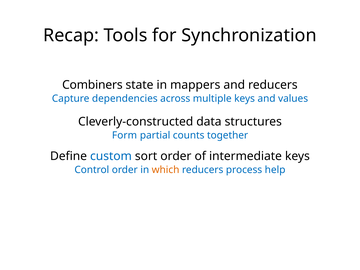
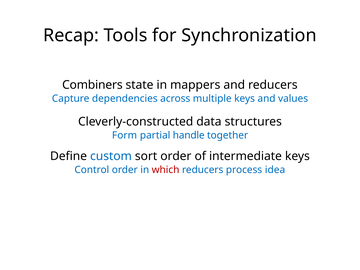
counts: counts -> handle
which colour: orange -> red
help: help -> idea
